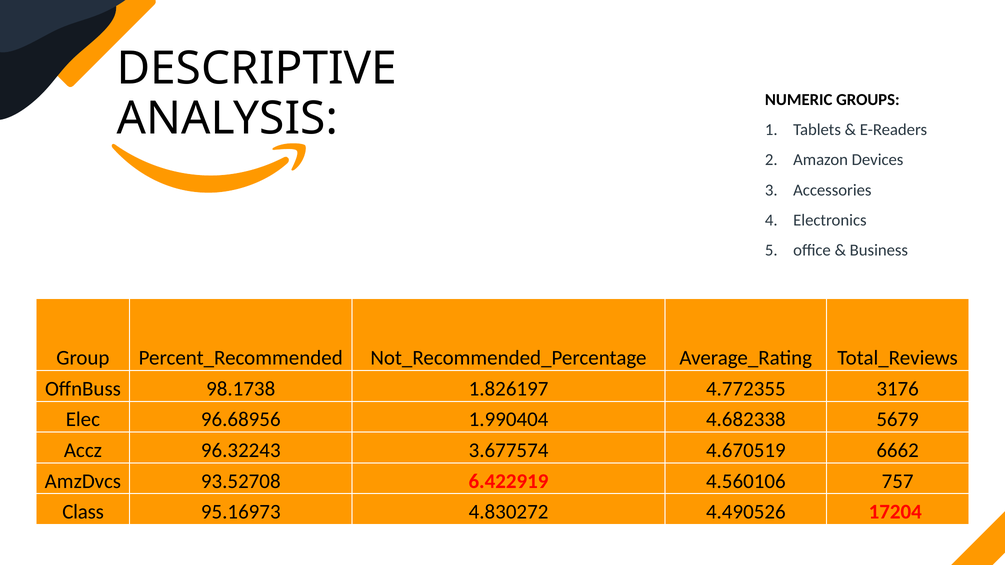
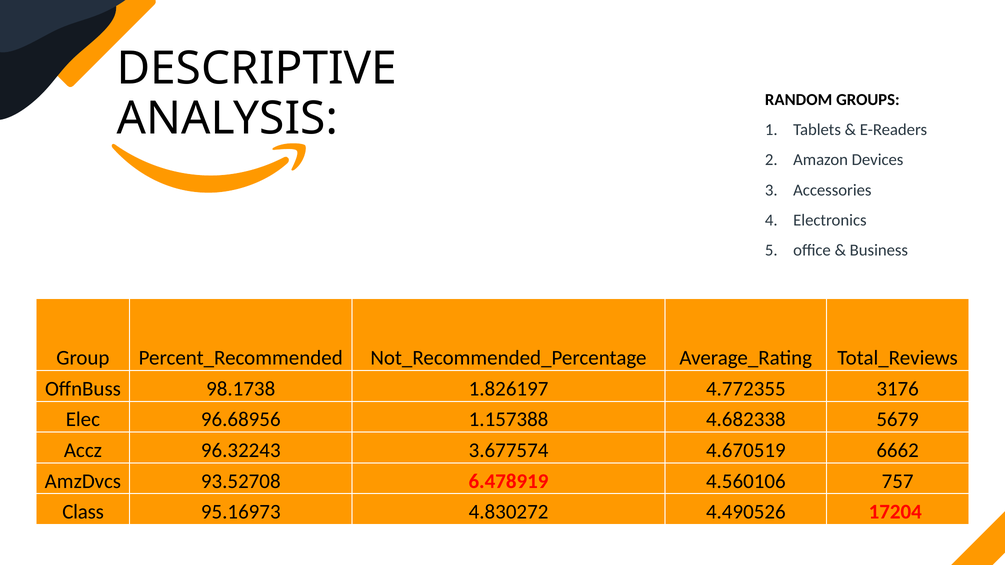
NUMERIC: NUMERIC -> RANDOM
1.990404: 1.990404 -> 1.157388
6.422919: 6.422919 -> 6.478919
